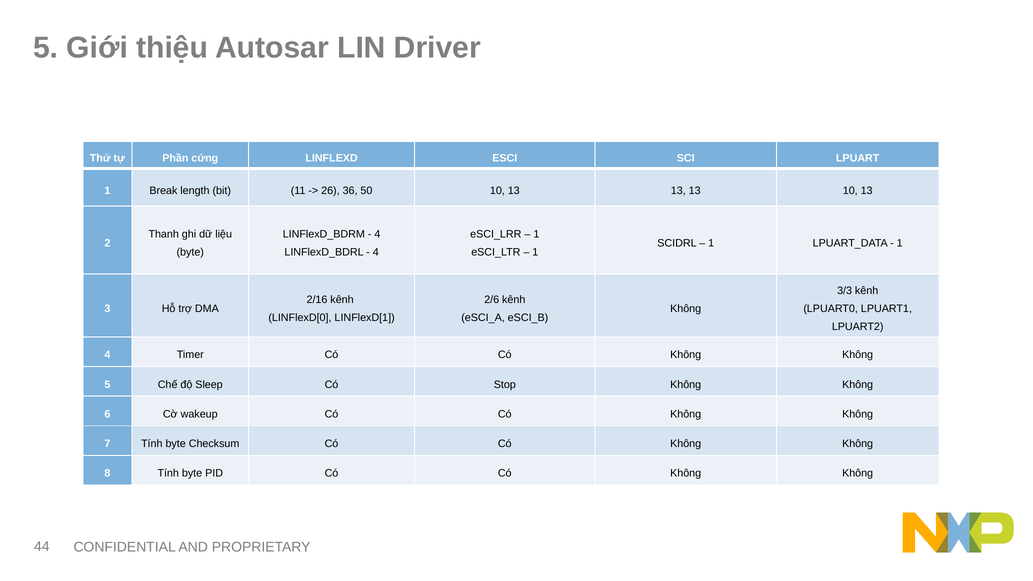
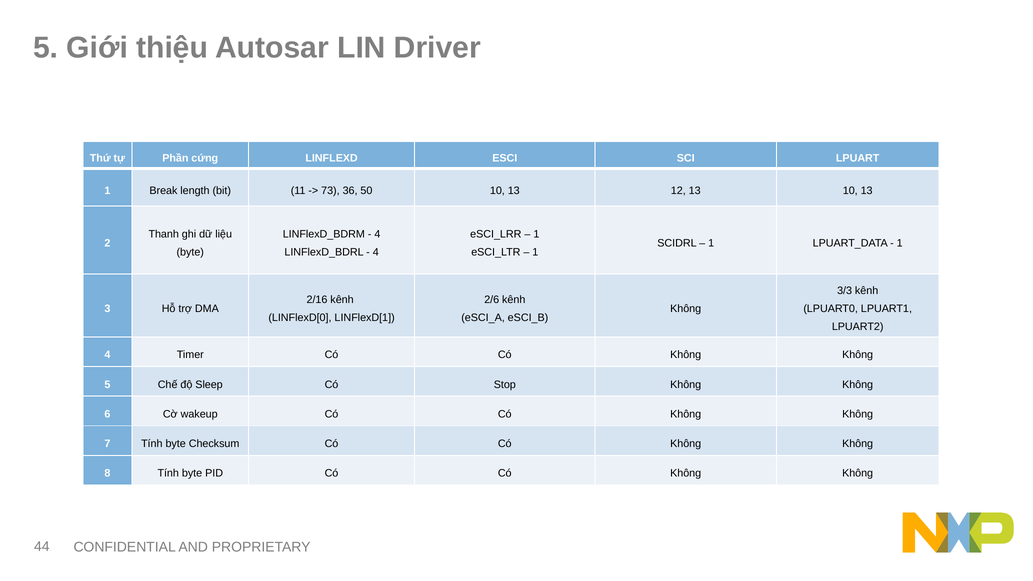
26: 26 -> 73
10 13 13: 13 -> 12
